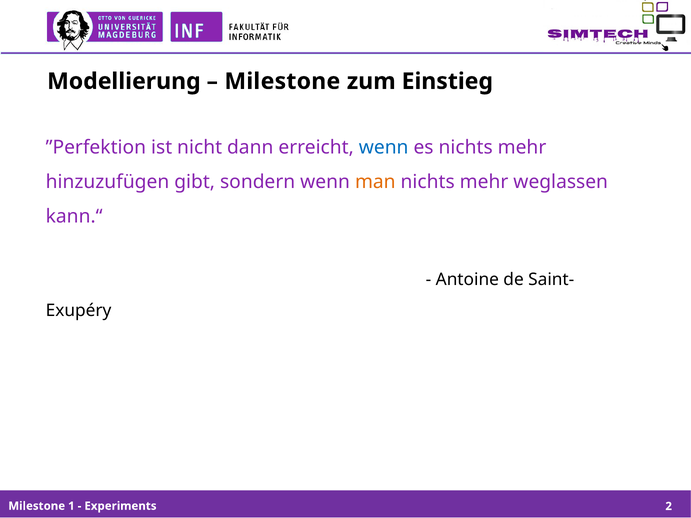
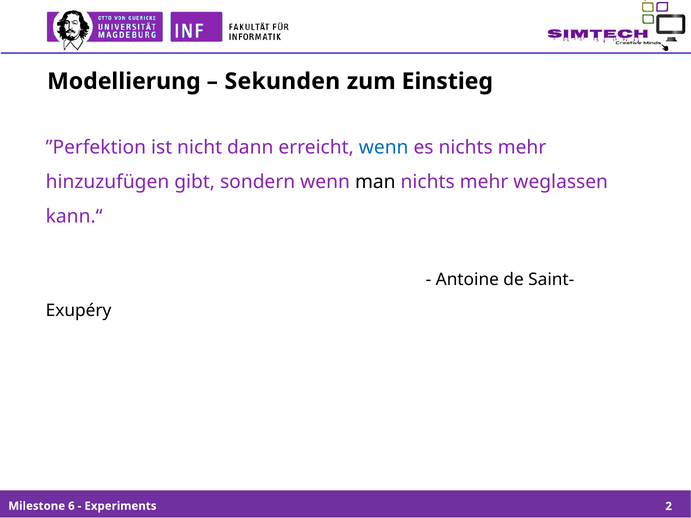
Milestone at (282, 81): Milestone -> Sekunden
man colour: orange -> black
1: 1 -> 6
